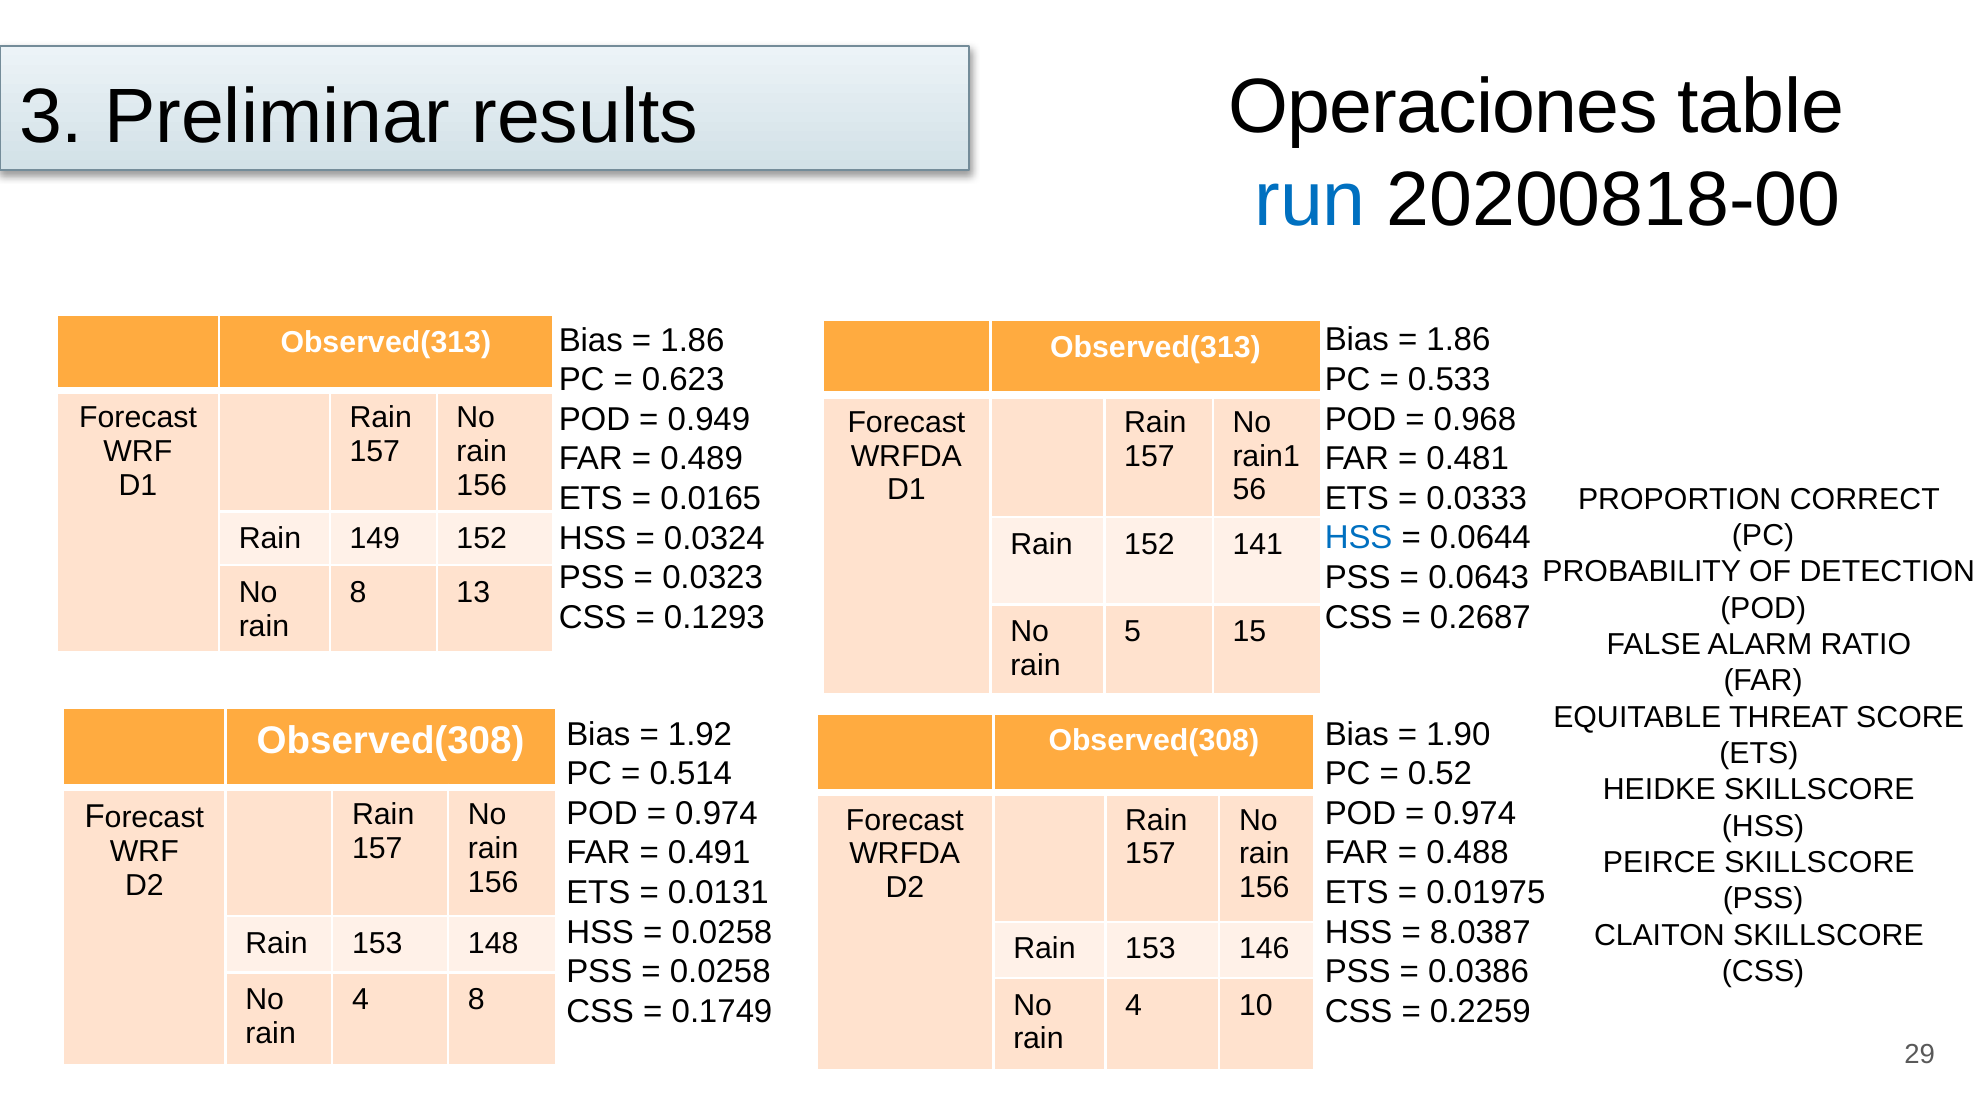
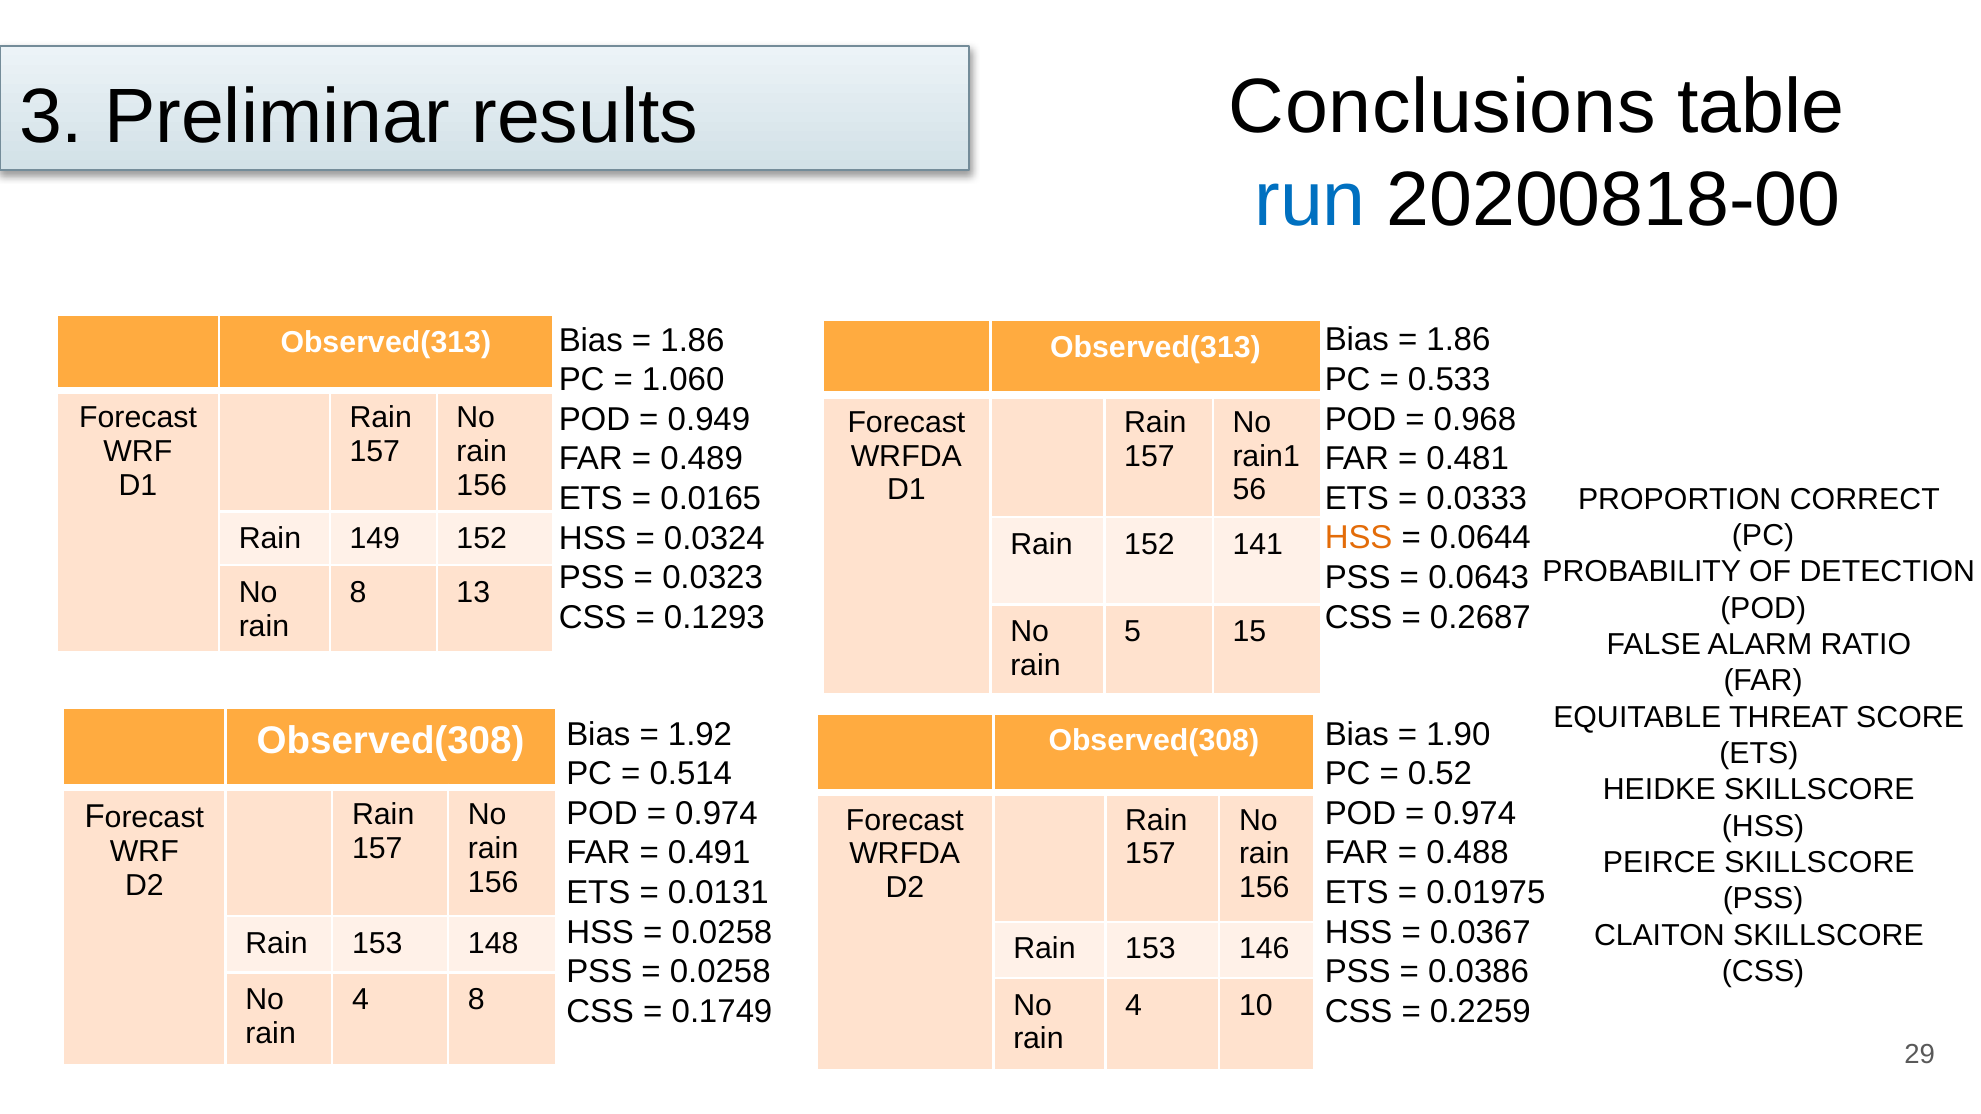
Operaciones: Operaciones -> Conclusions
0.623: 0.623 -> 1.060
HSS at (1359, 538) colour: blue -> orange
8.0387: 8.0387 -> 0.0367
